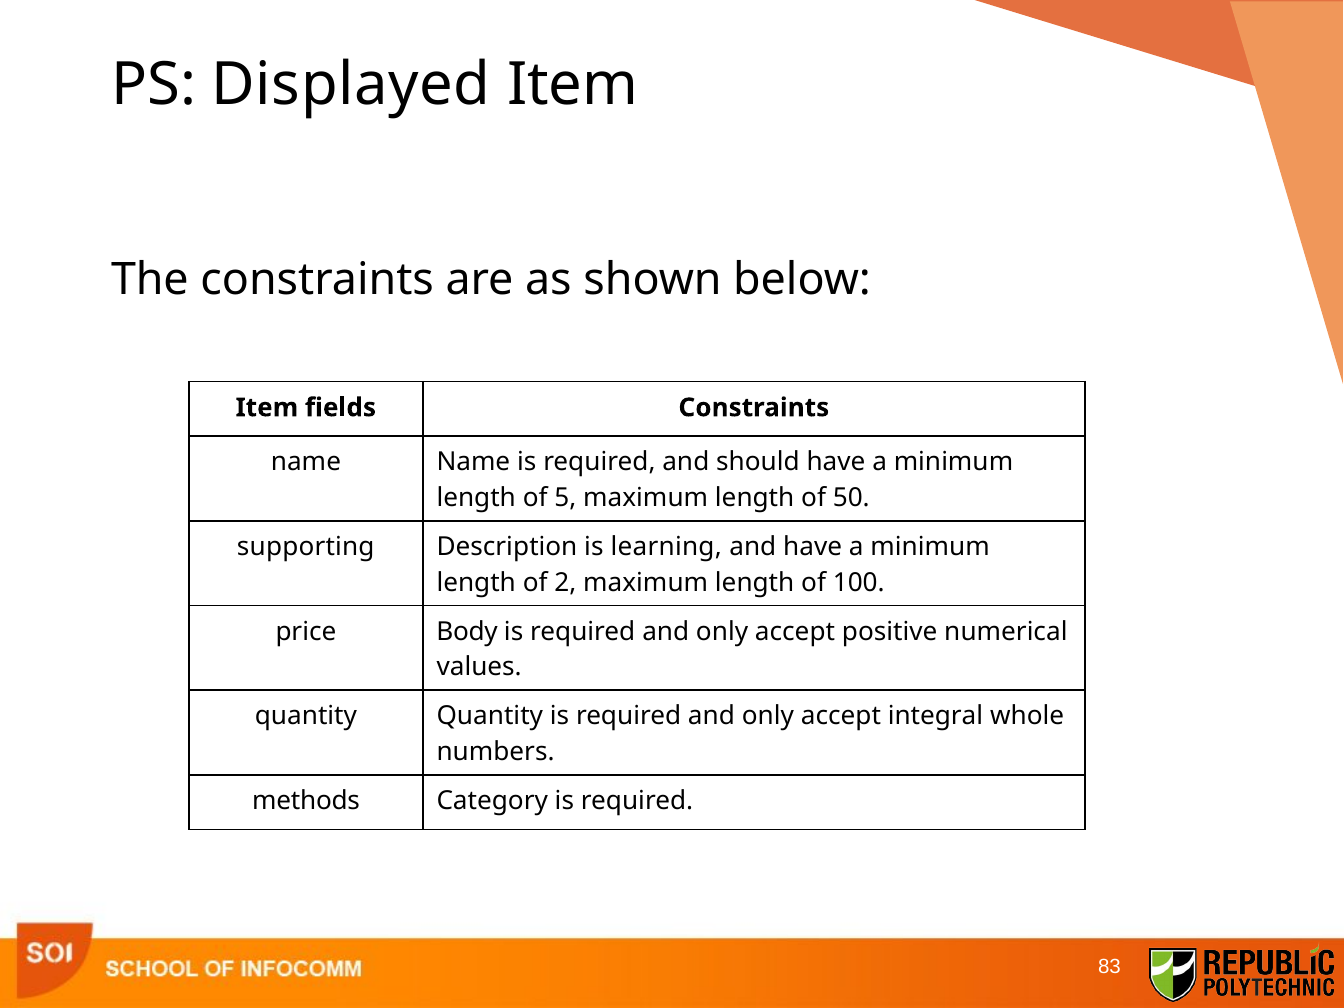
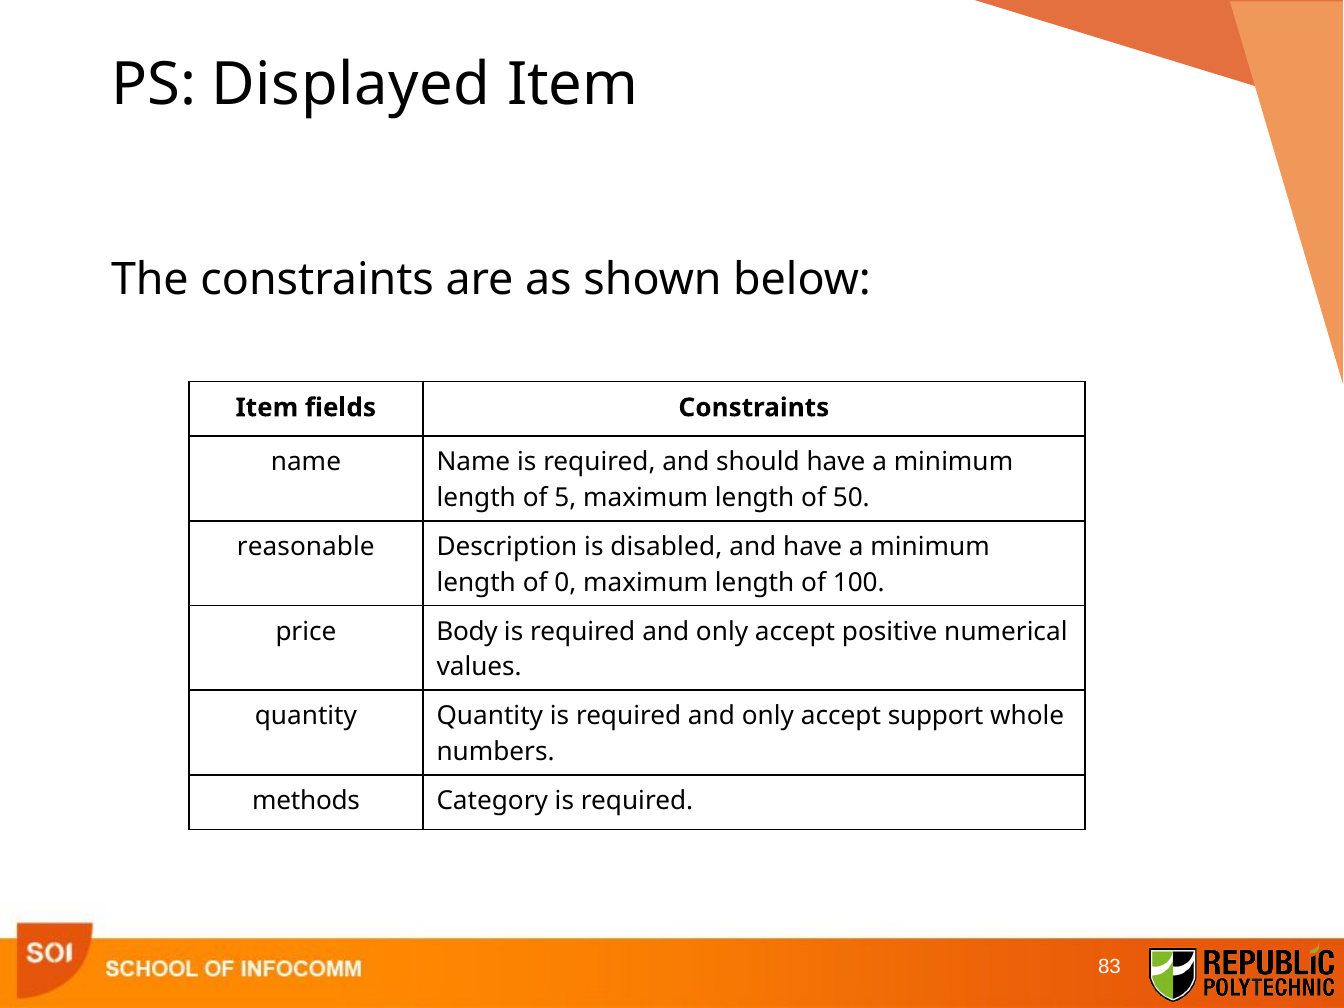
supporting: supporting -> reasonable
learning: learning -> disabled
2: 2 -> 0
integral: integral -> support
